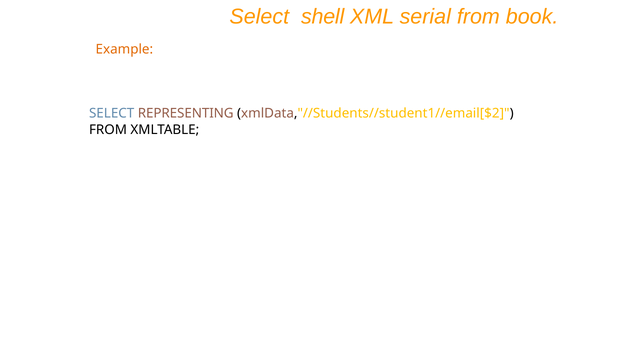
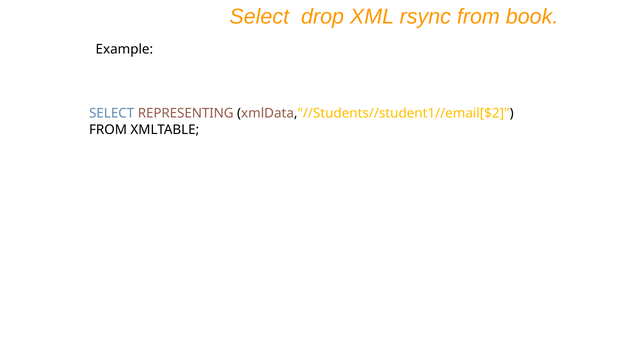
shell: shell -> drop
serial: serial -> rsync
Example colour: orange -> black
